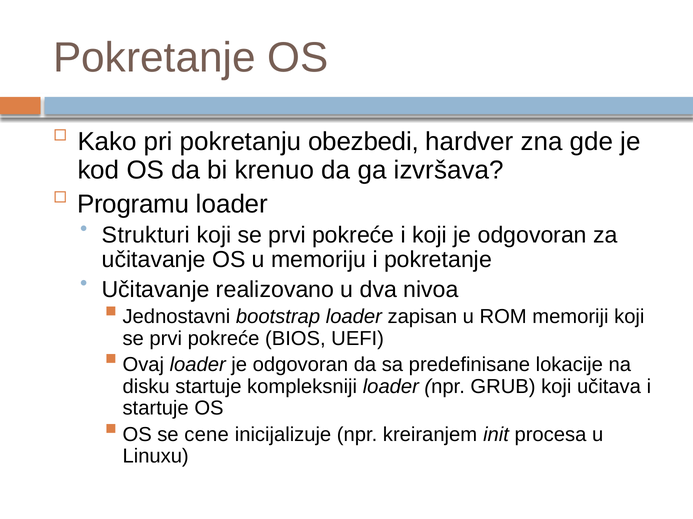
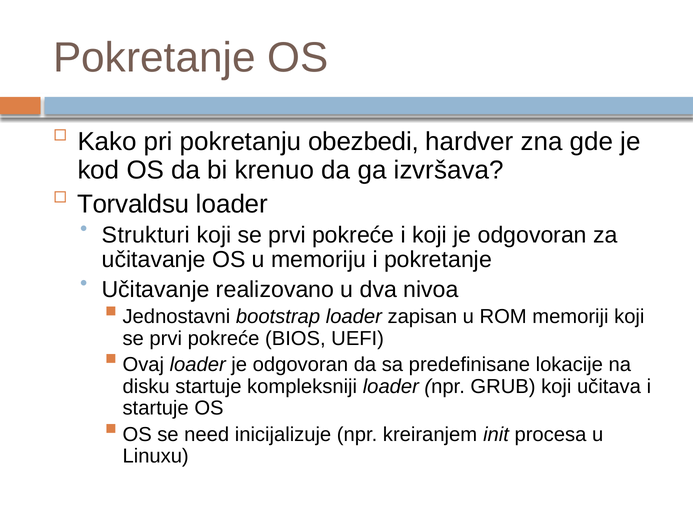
Programu: Programu -> Torvaldsu
cene: cene -> need
